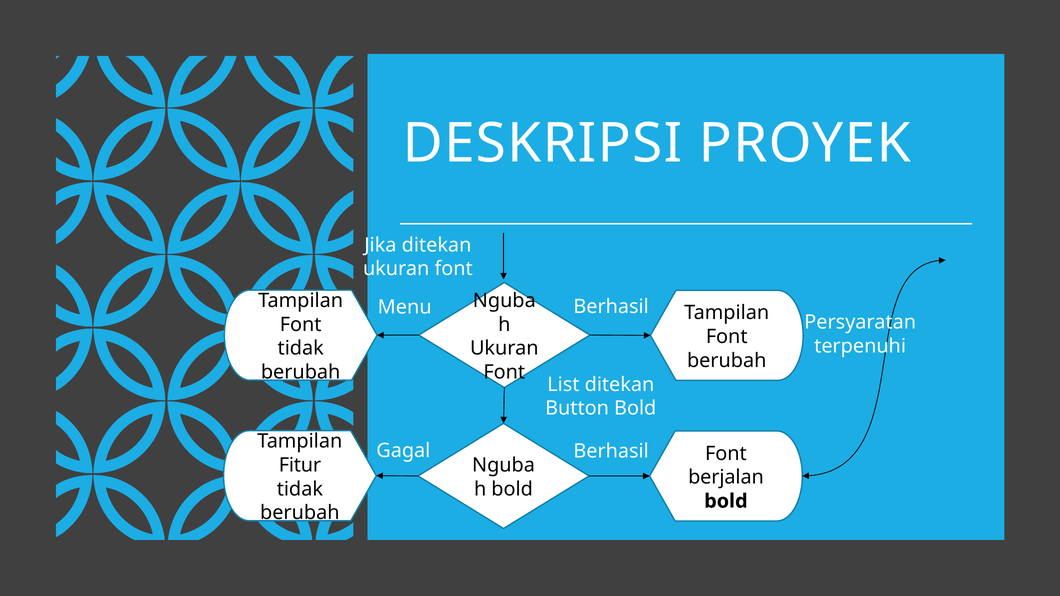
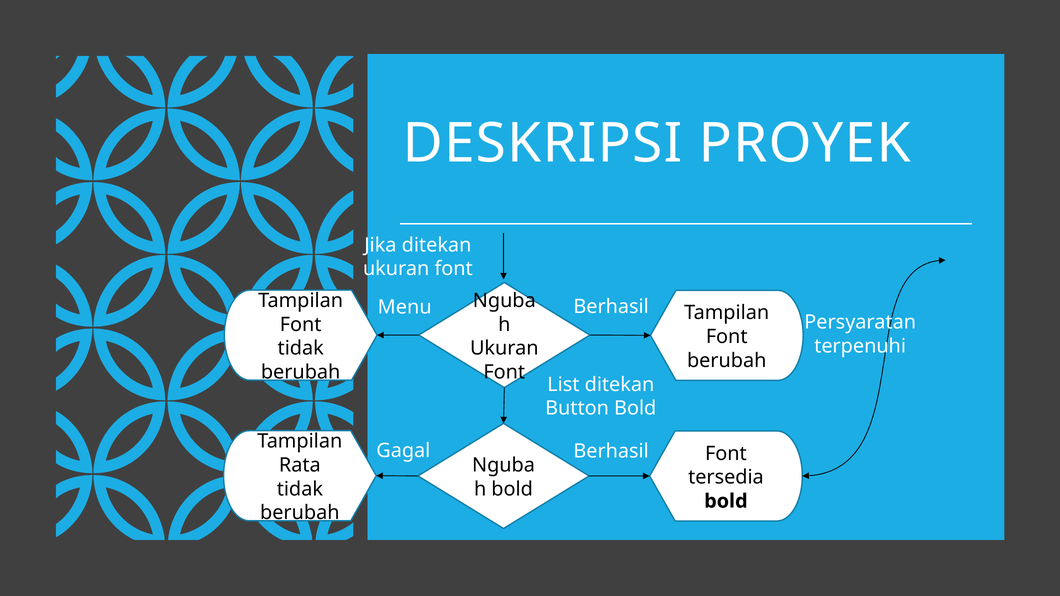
Fitur: Fitur -> Rata
berjalan: berjalan -> tersedia
